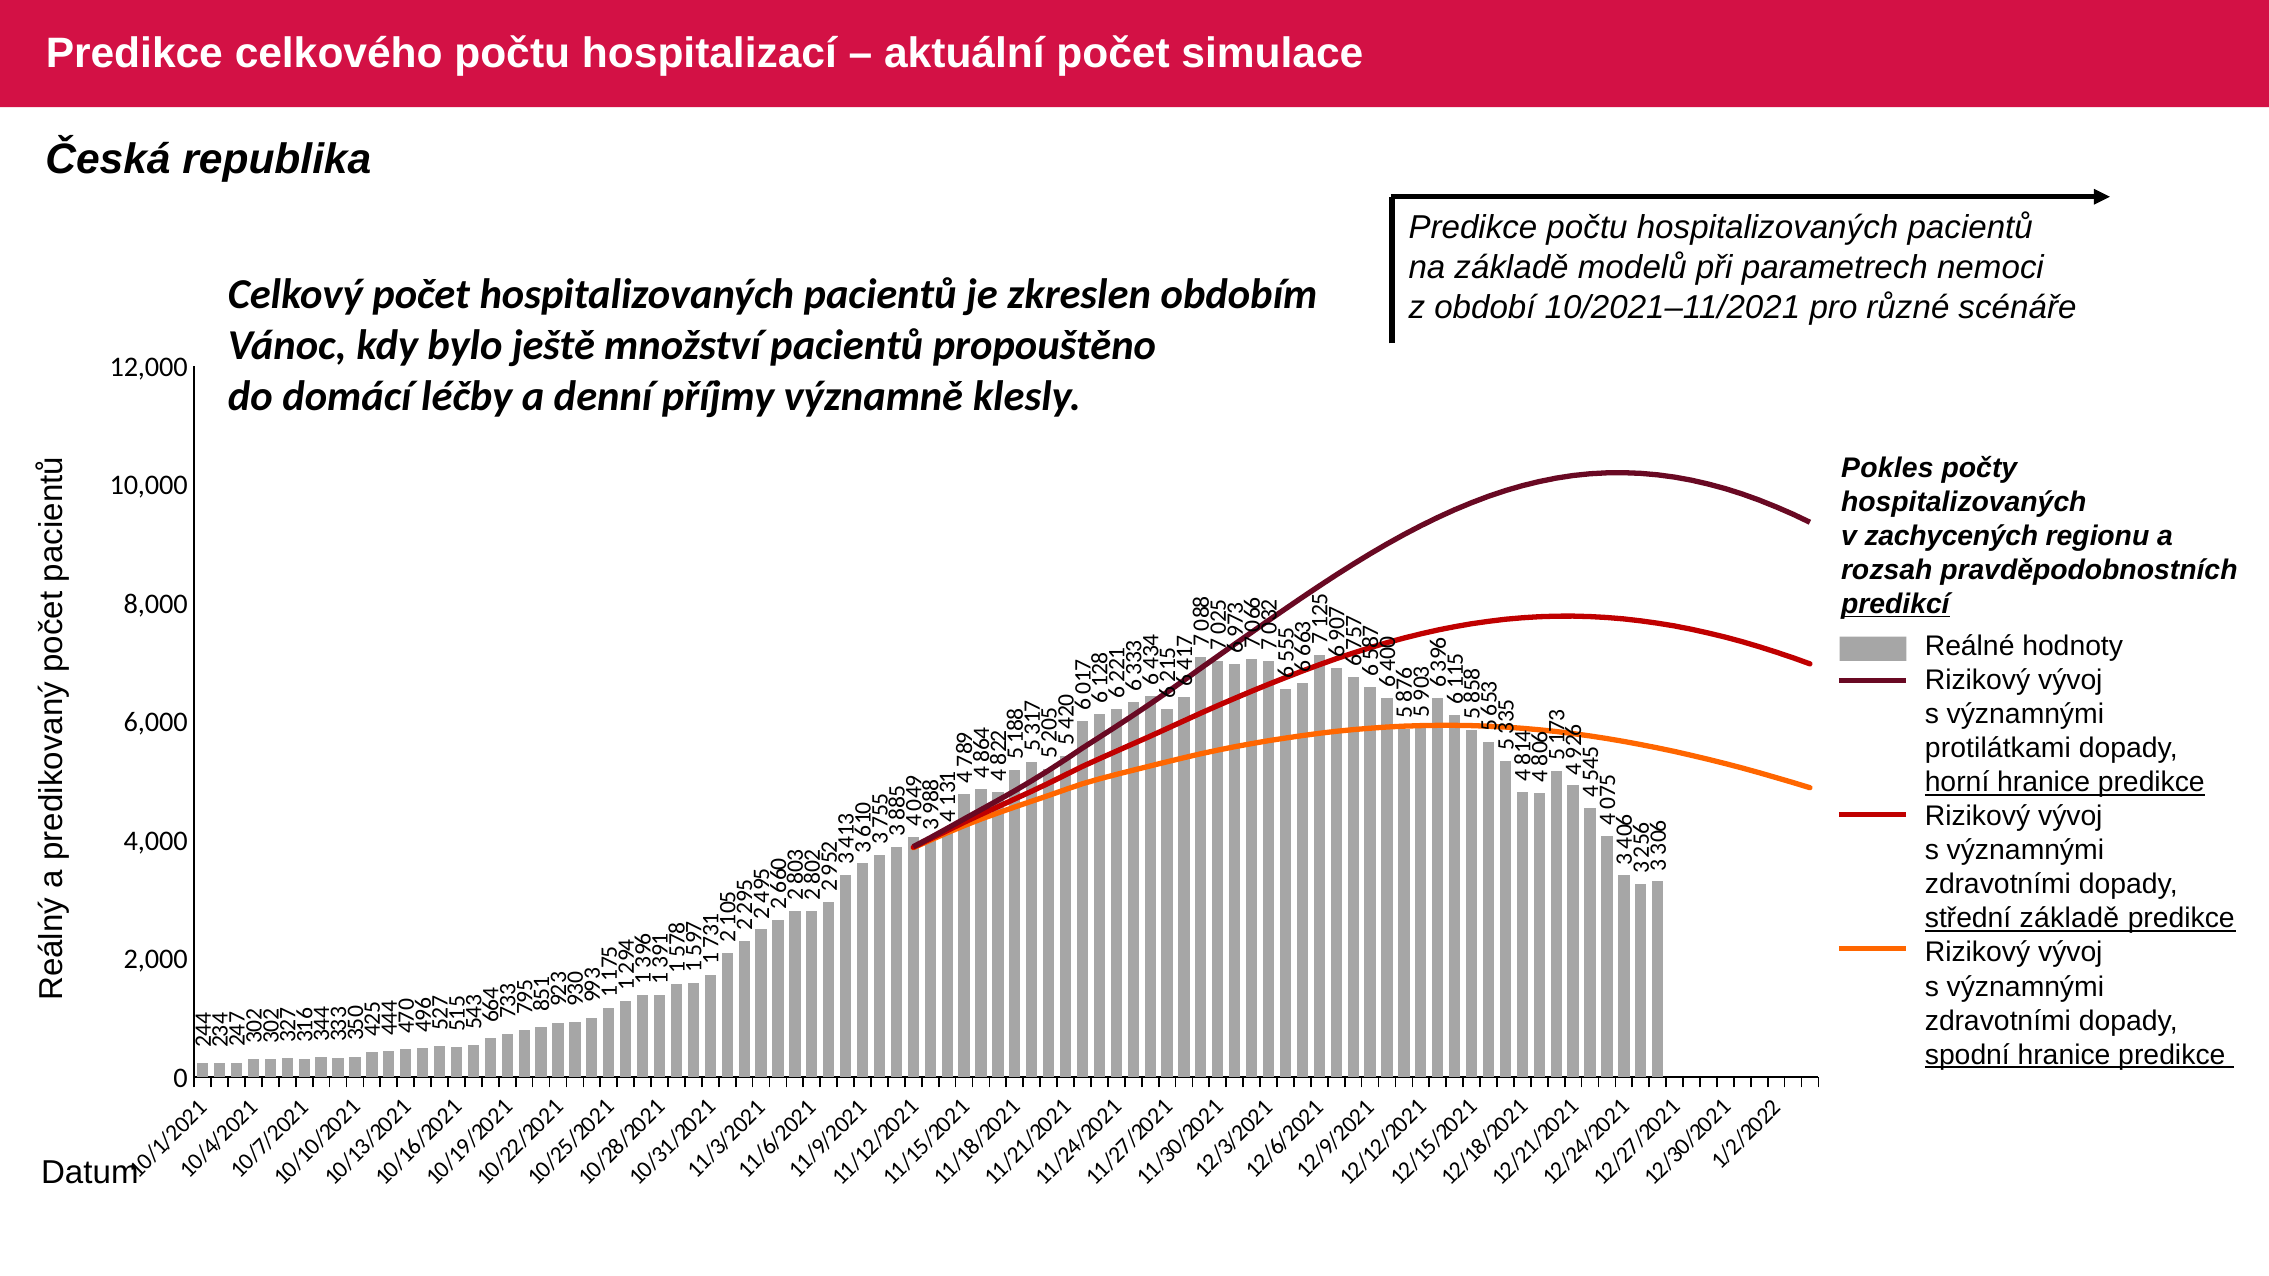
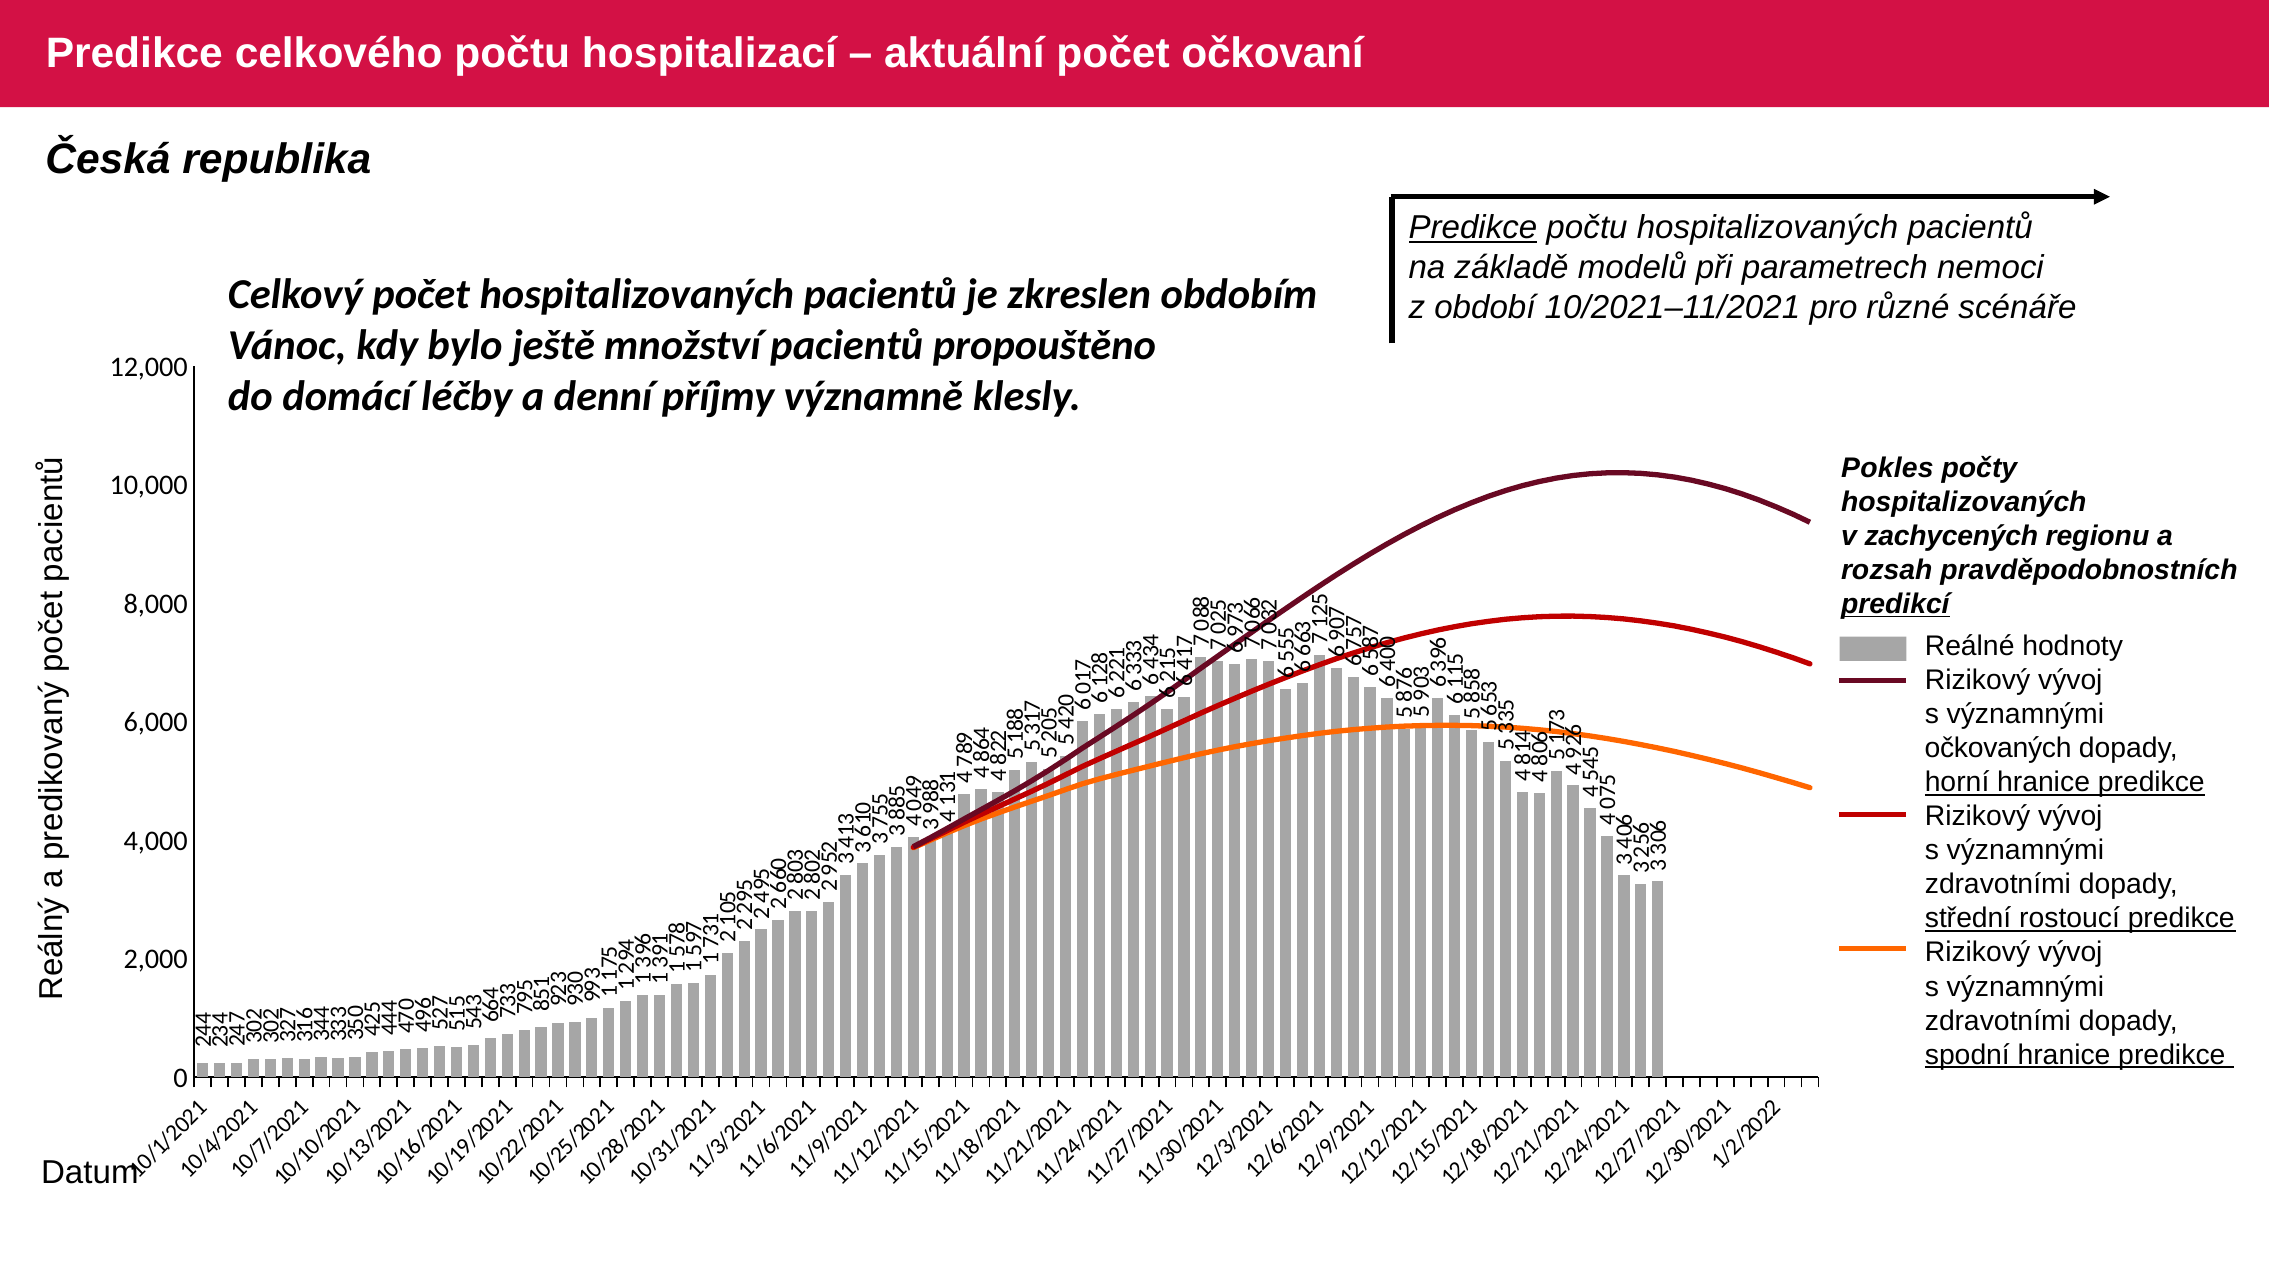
simulace: simulace -> očkovaní
Predikce at (1473, 228) underline: none -> present
protilátkami: protilátkami -> očkovaných
střední základě: základě -> rostoucí
